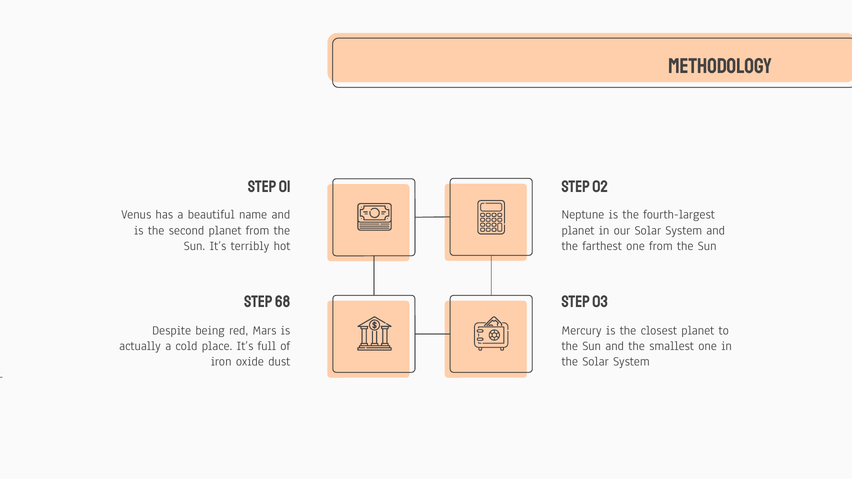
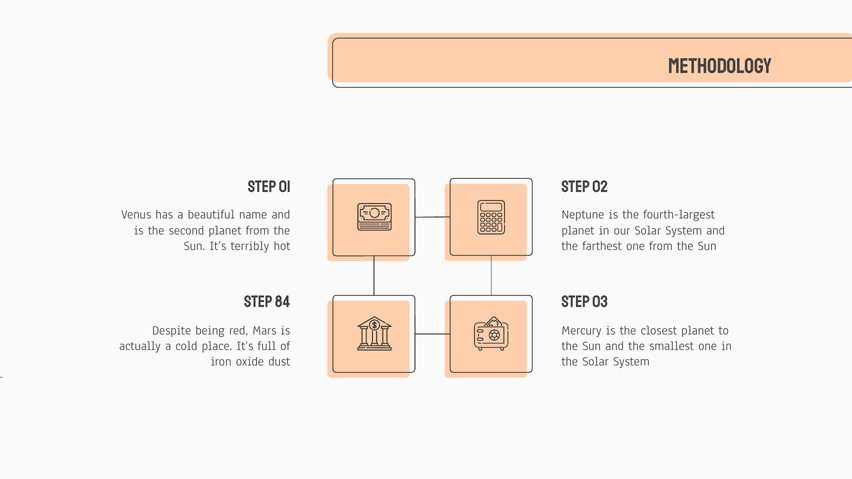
68: 68 -> 84
